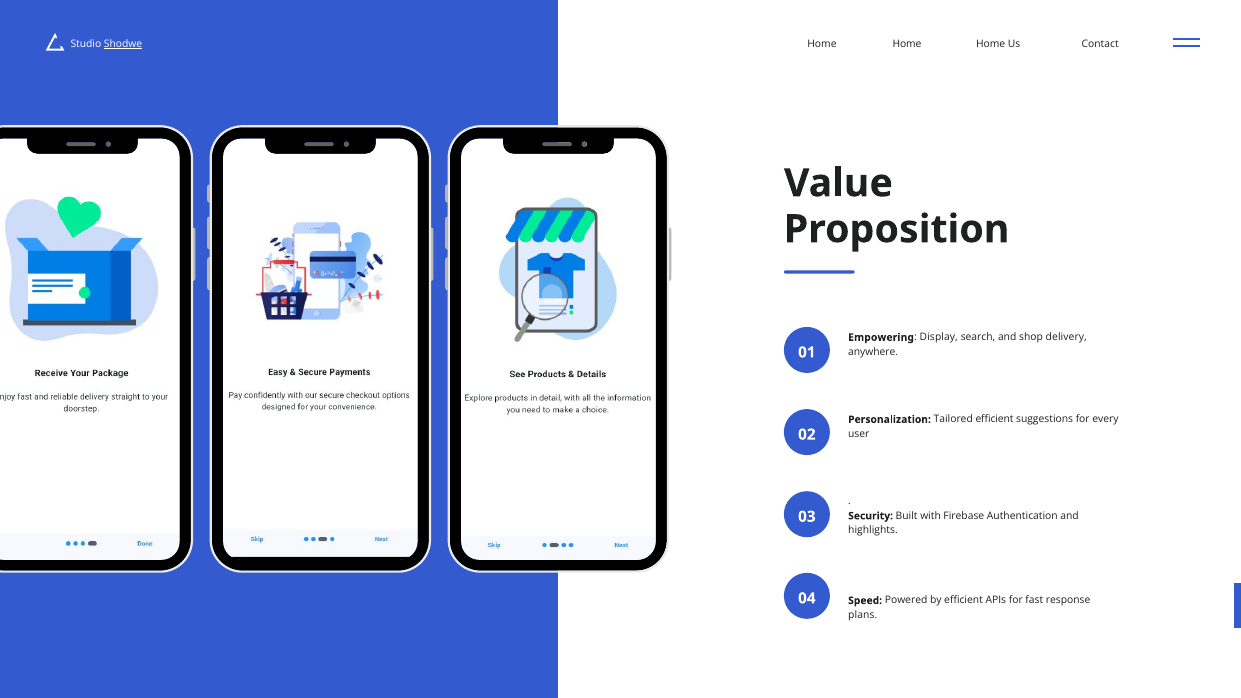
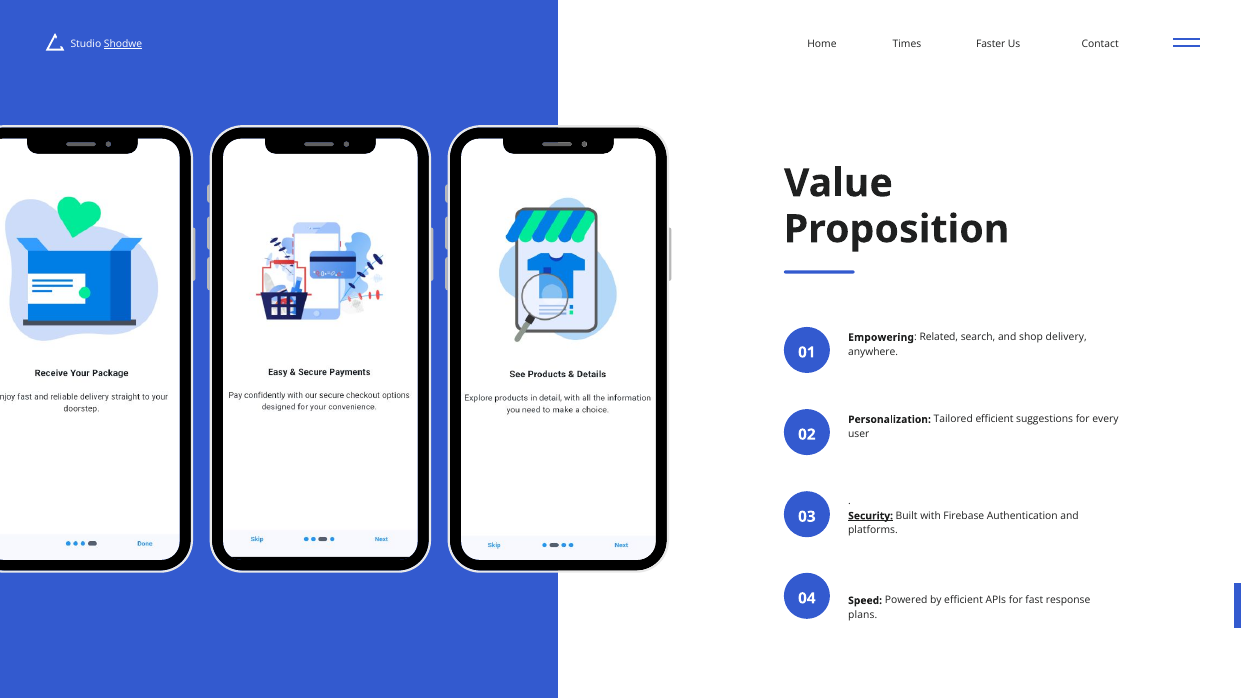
Home at (907, 44): Home -> Times
Home at (991, 44): Home -> Faster
Display: Display -> Related
Security underline: none -> present
highlights: highlights -> platforms
